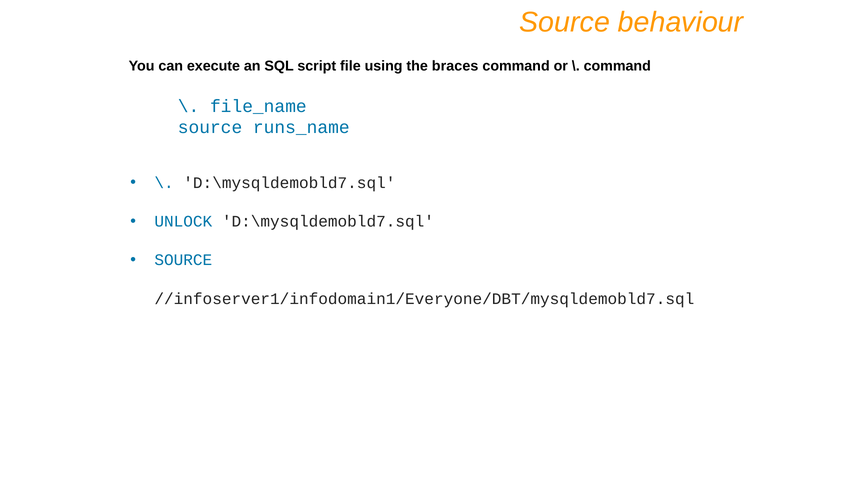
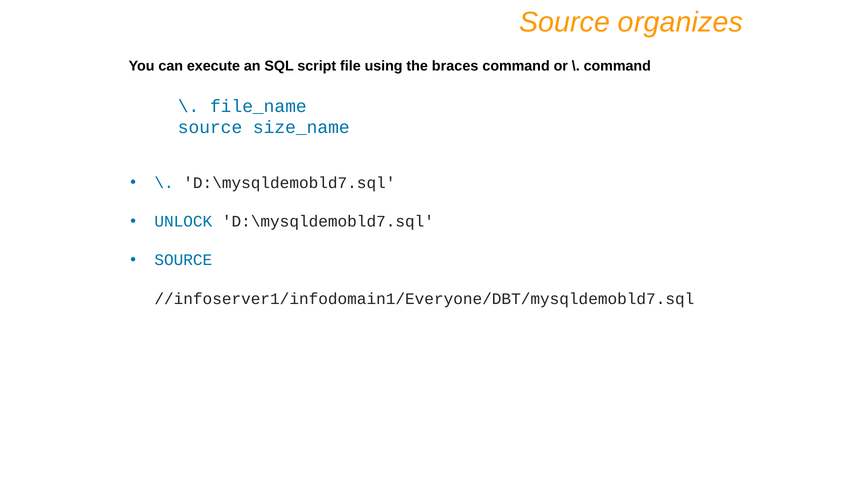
behaviour: behaviour -> organizes
runs_name: runs_name -> size_name
